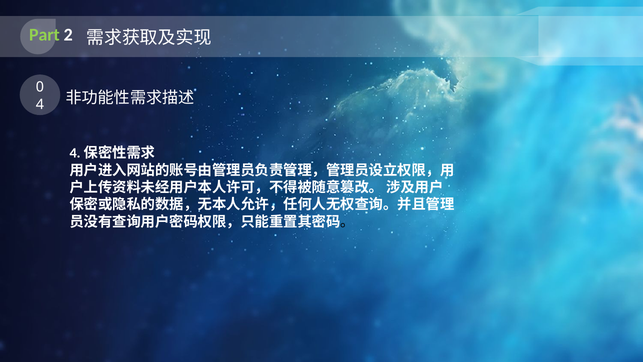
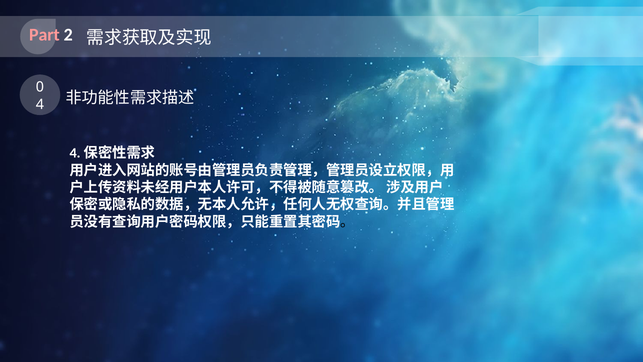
Part colour: light green -> pink
